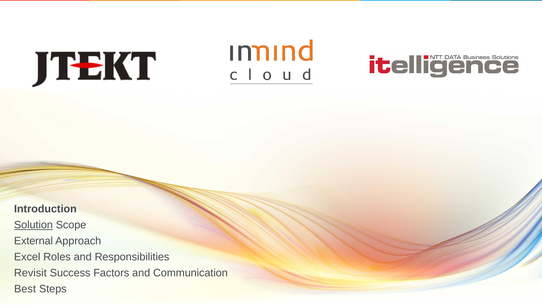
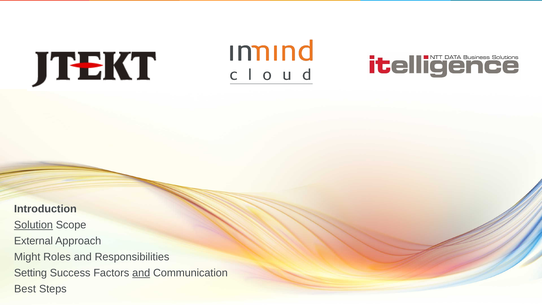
Excel: Excel -> Might
Revisit: Revisit -> Setting
and at (141, 273) underline: none -> present
